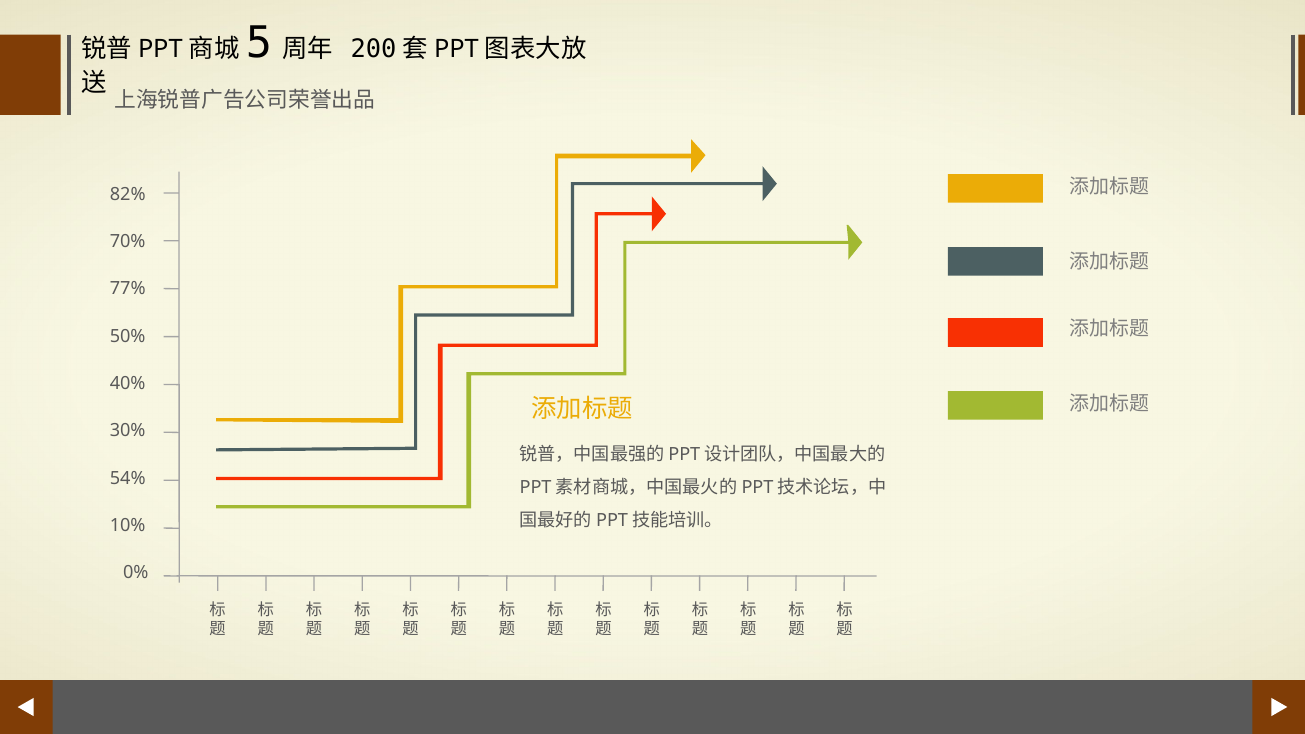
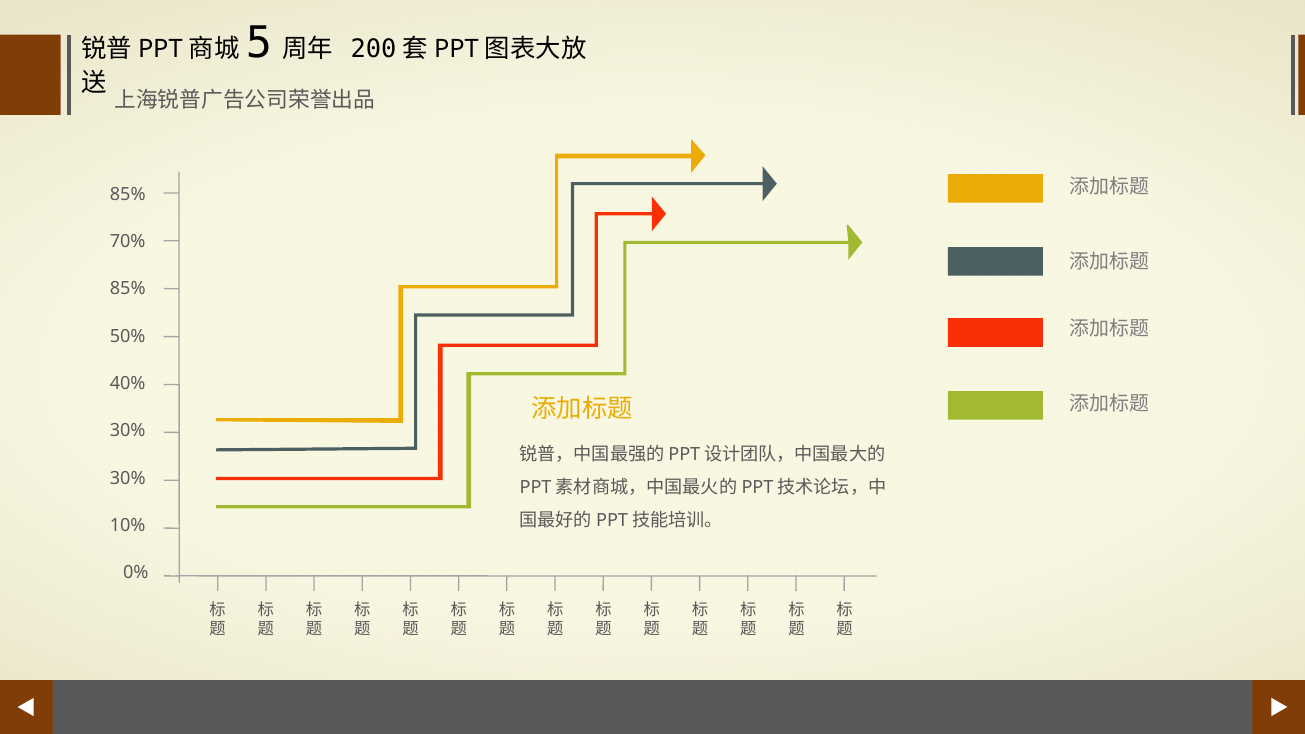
82% at (128, 195): 82% -> 85%
77% at (128, 289): 77% -> 85%
54% at (128, 478): 54% -> 30%
